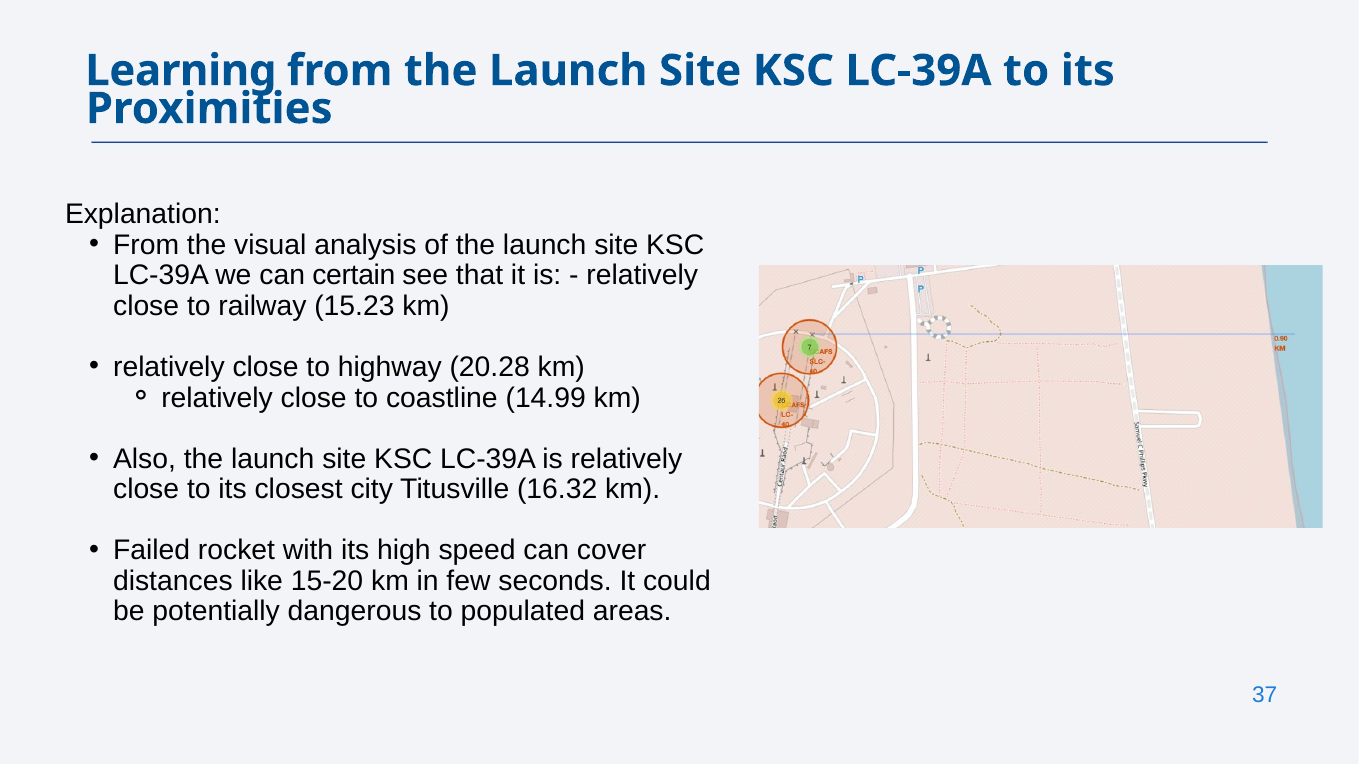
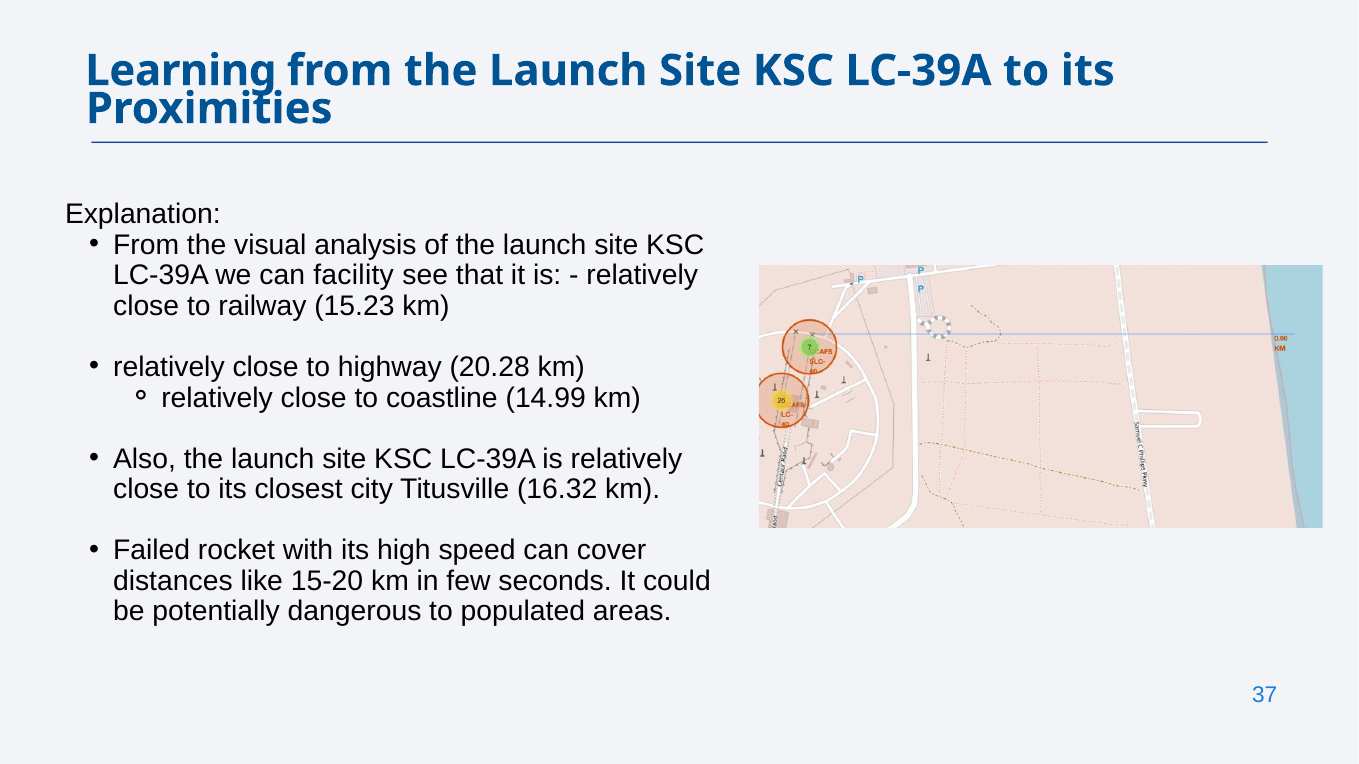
certain: certain -> facility
